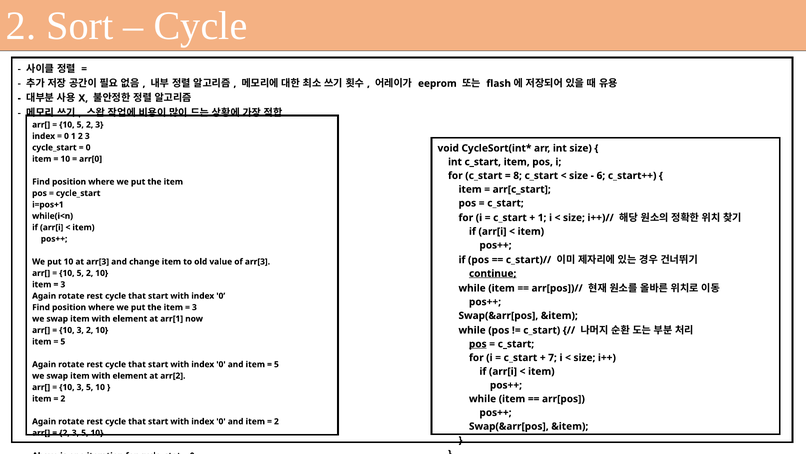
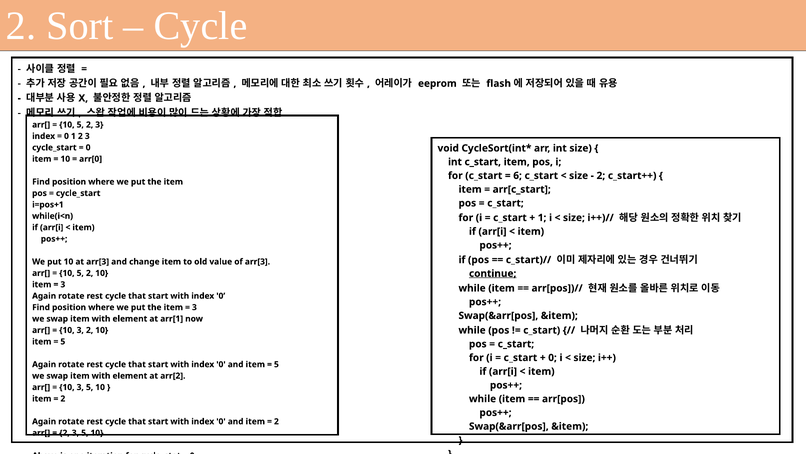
8: 8 -> 6
6 at (601, 175): 6 -> 2
pos at (478, 344) underline: present -> none
7 at (553, 357): 7 -> 0
